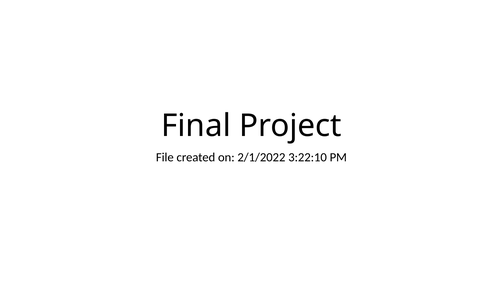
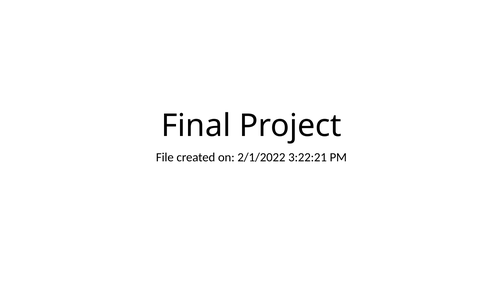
3:22:10: 3:22:10 -> 3:22:21
